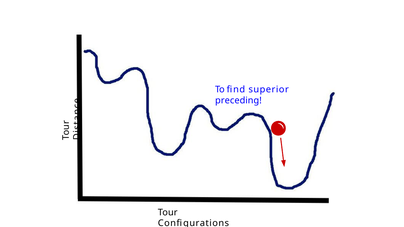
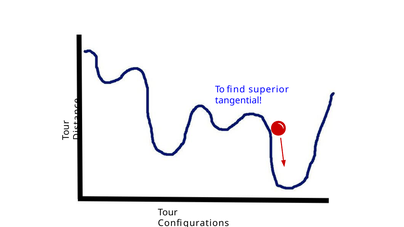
preceding: preceding -> tangential
